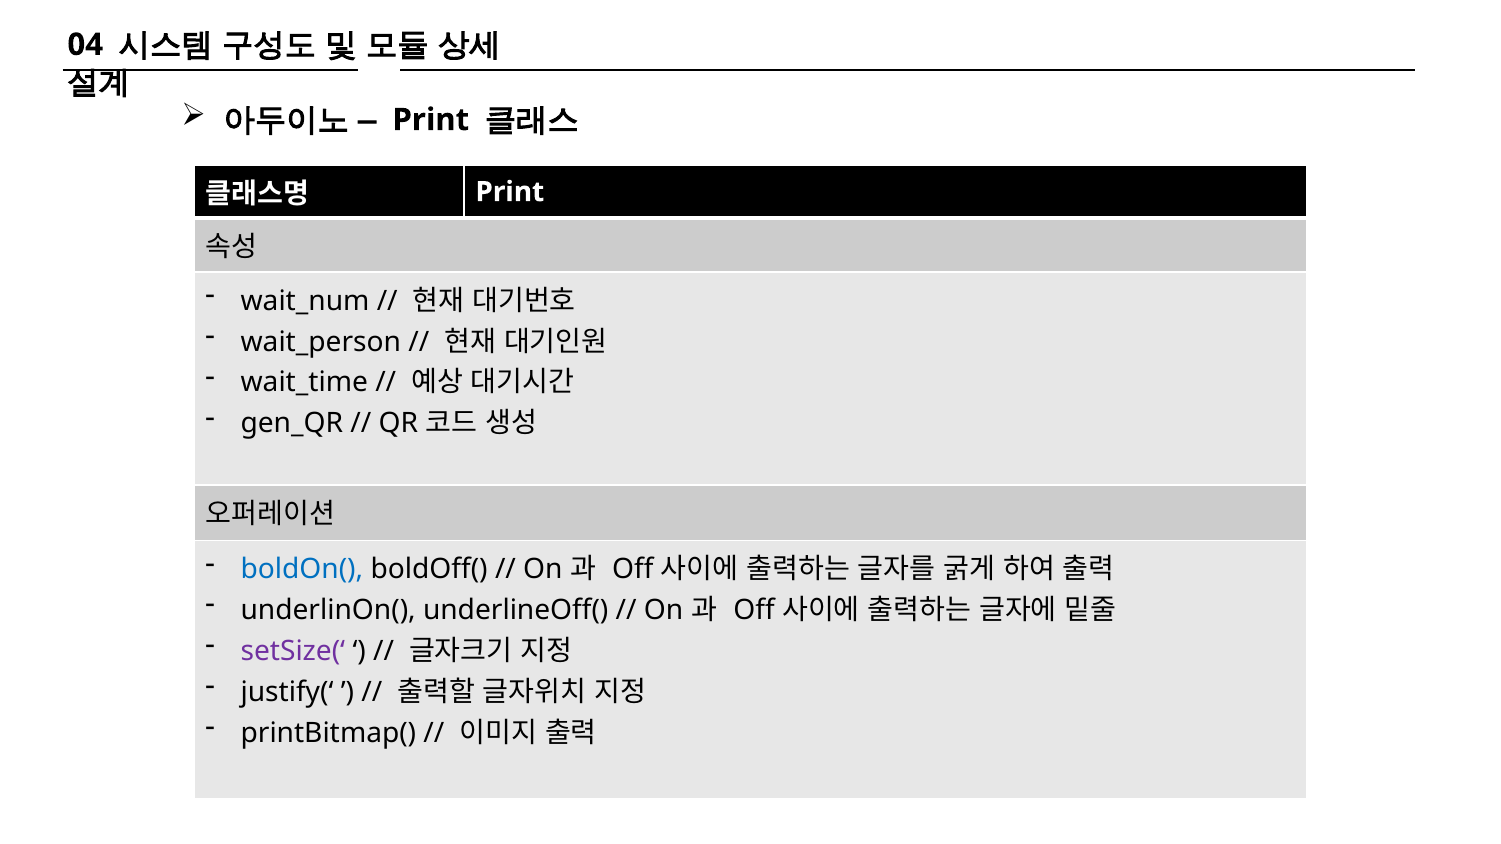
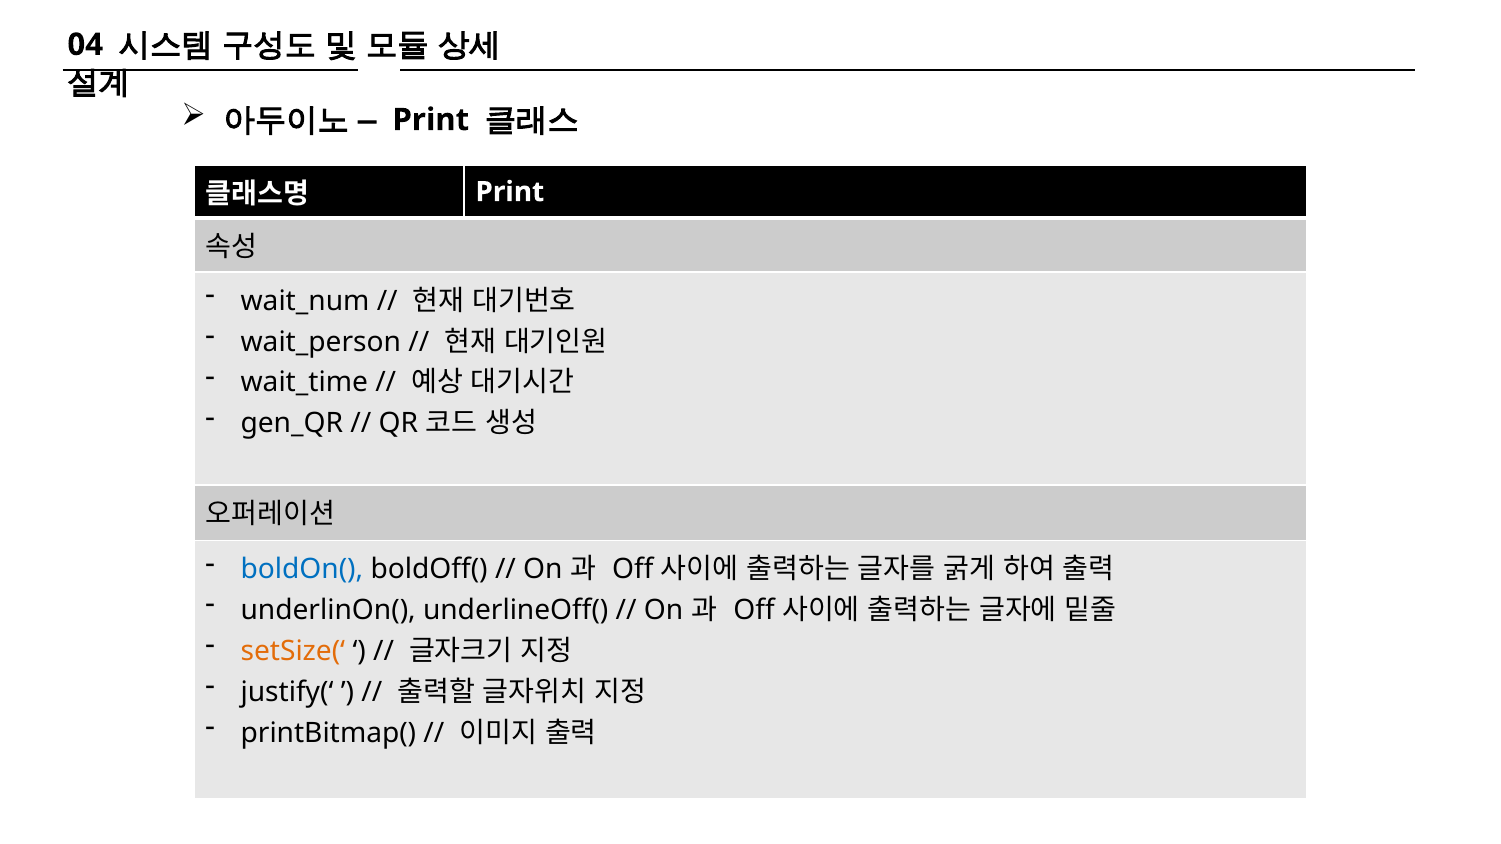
setSize(‘ colour: purple -> orange
